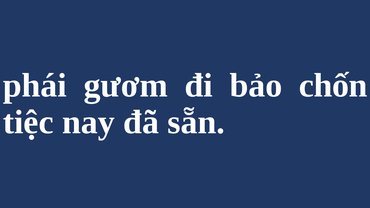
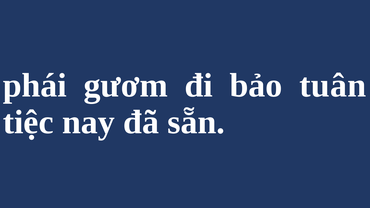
chốn: chốn -> tuân
